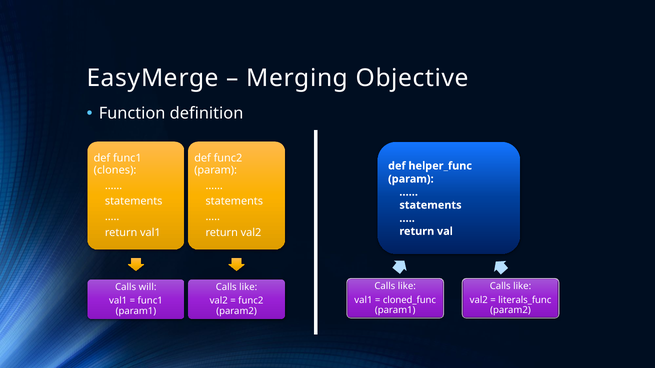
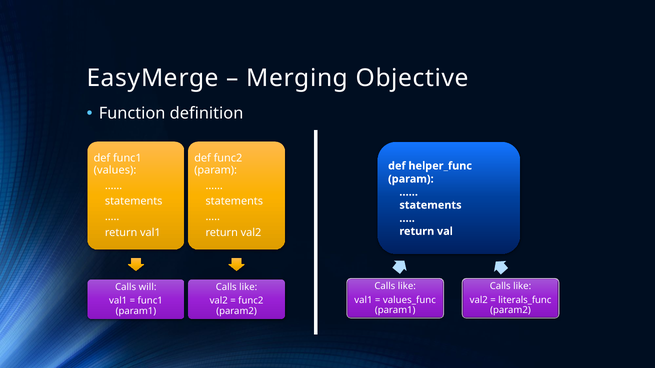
clones: clones -> values
cloned_func: cloned_func -> values_func
